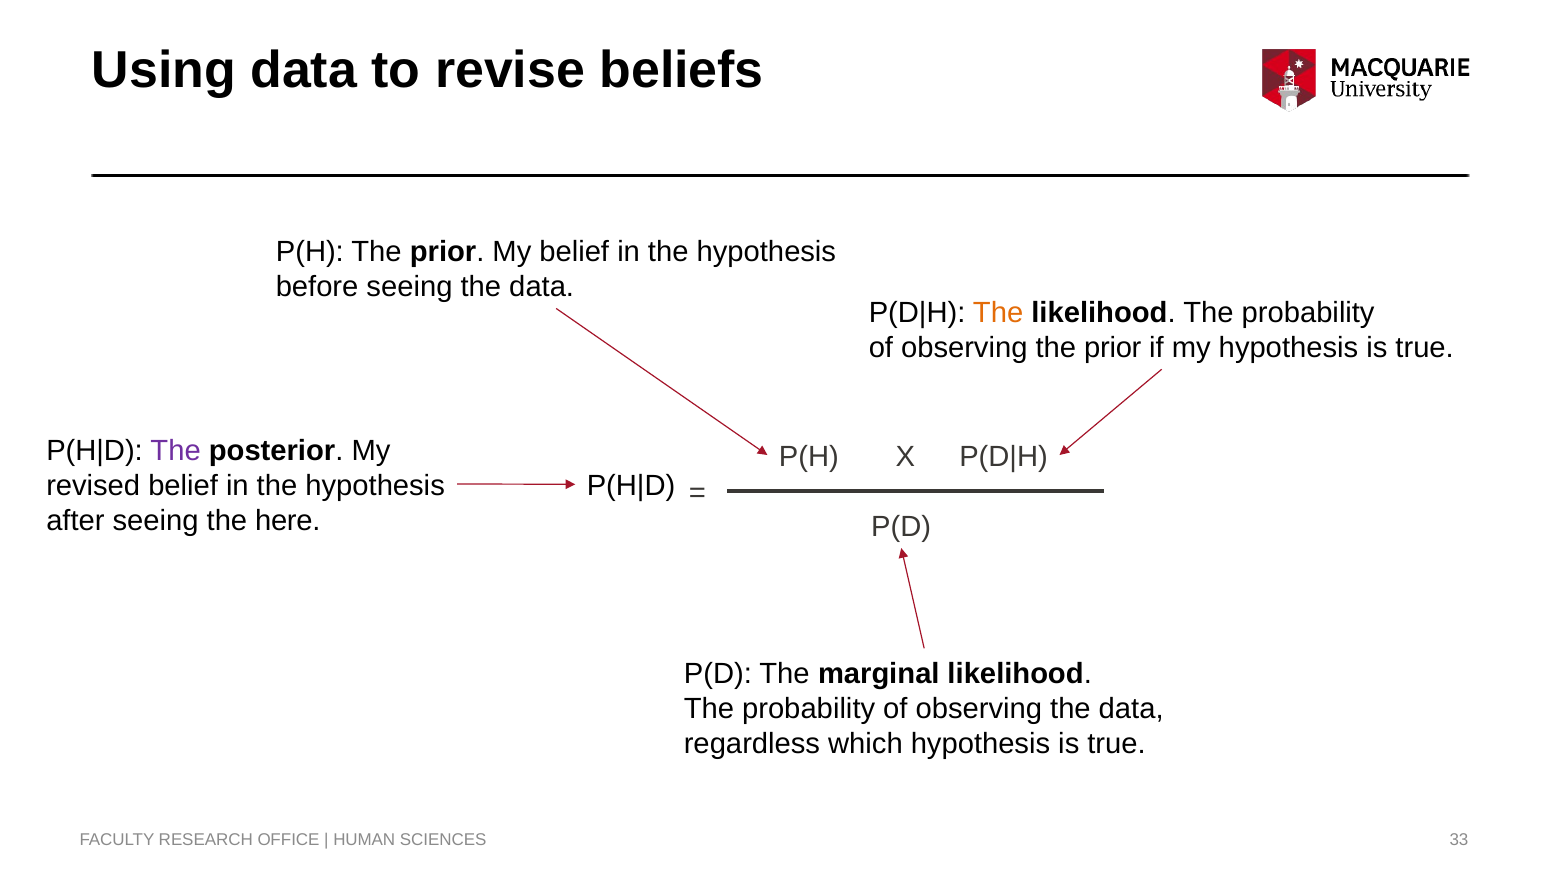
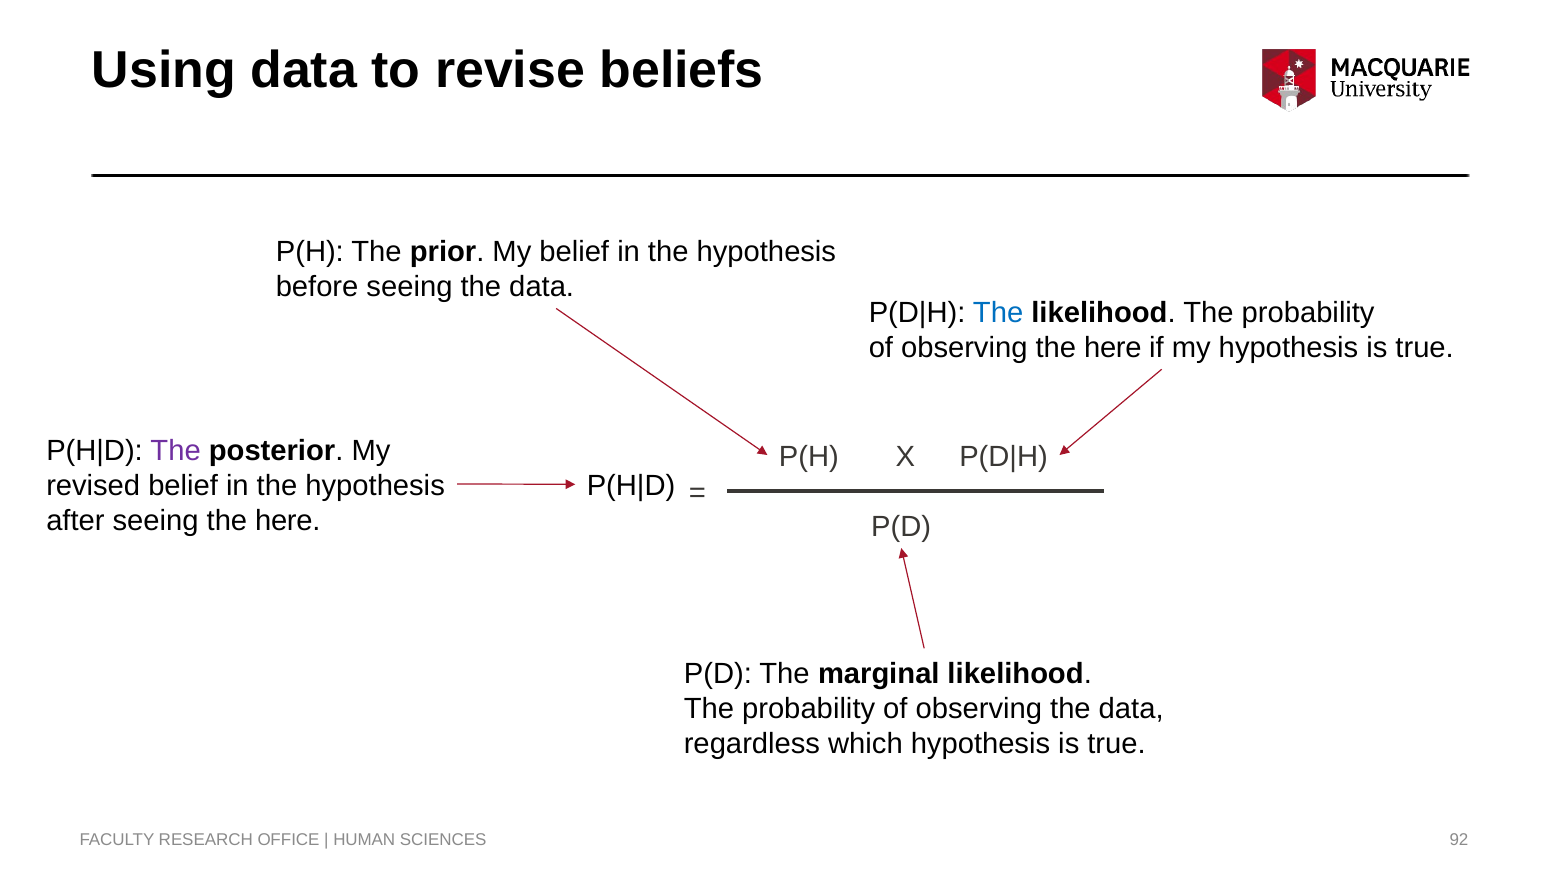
The at (998, 313) colour: orange -> blue
observing the prior: prior -> here
33: 33 -> 92
